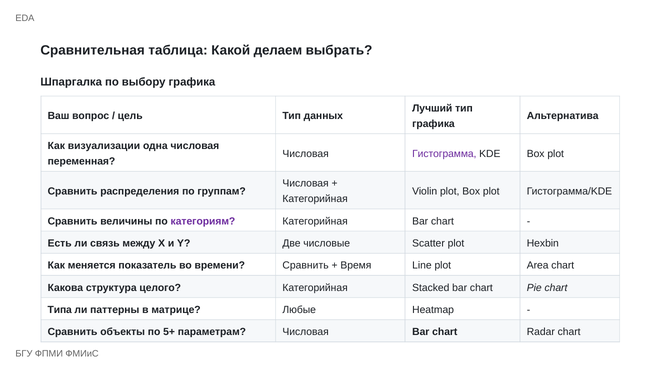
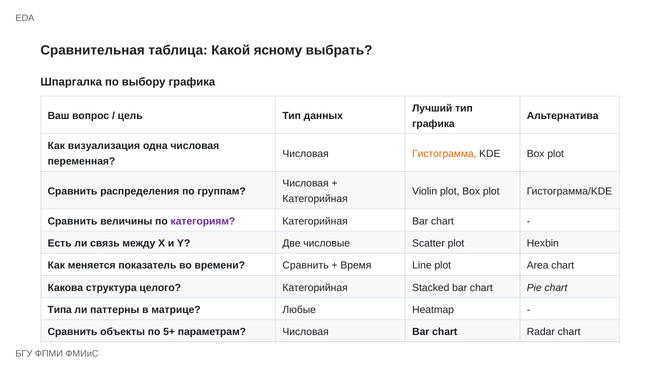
делаем: делаем -> ясному
визуализации: визуализации -> визуализация
Гистограмма colour: purple -> orange
